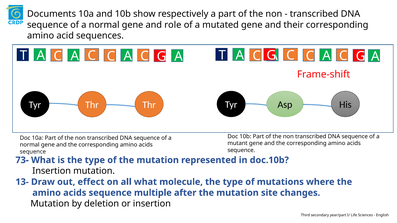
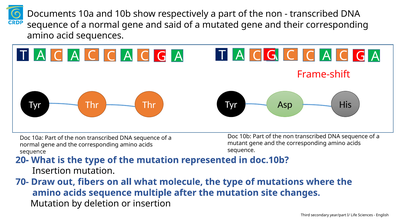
role: role -> said
73-: 73- -> 20-
13-: 13- -> 70-
effect: effect -> fibers
